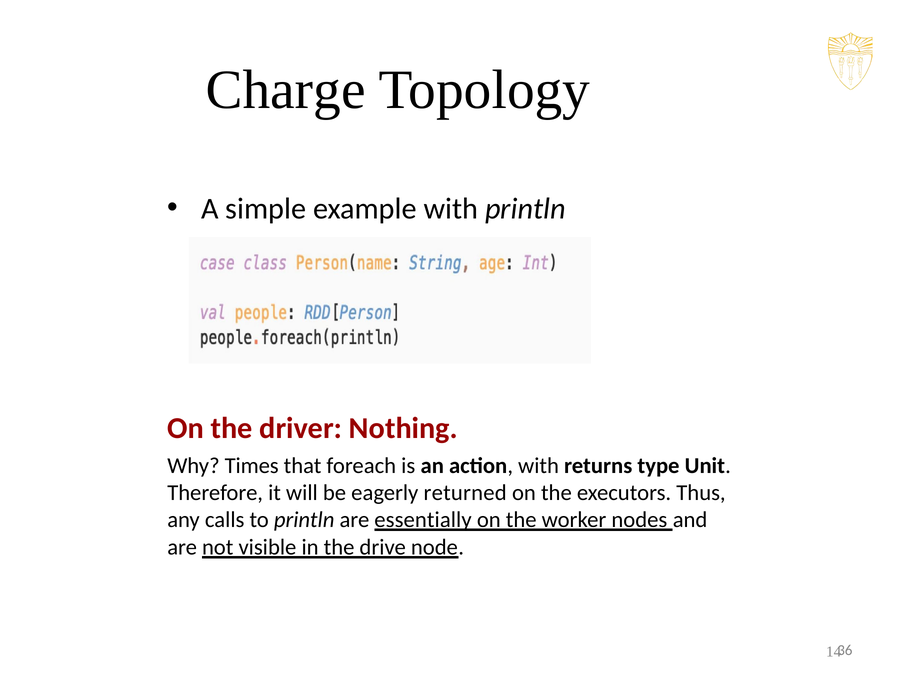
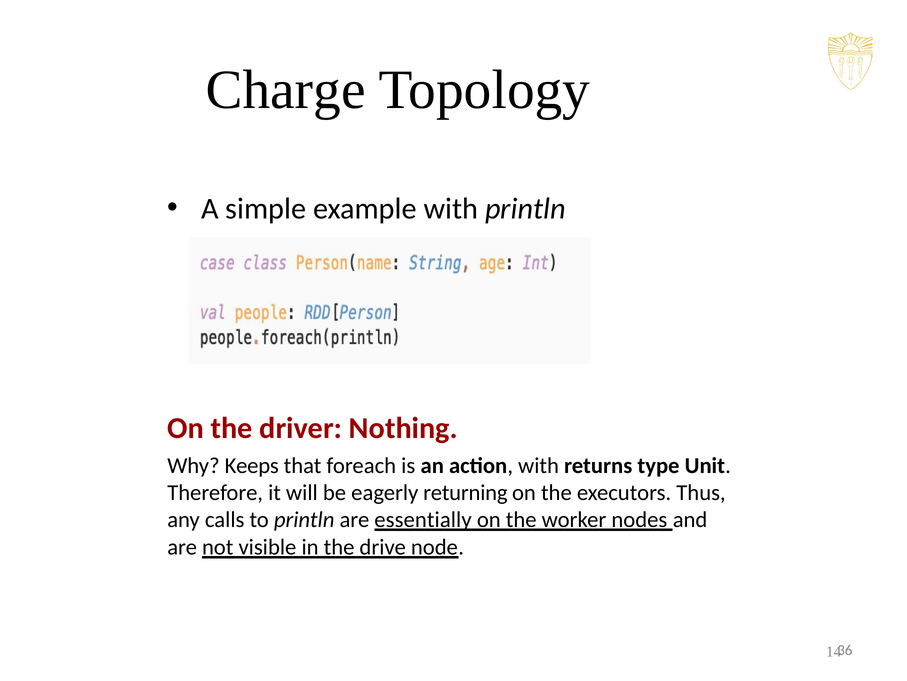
Times: Times -> Keeps
returned: returned -> returning
